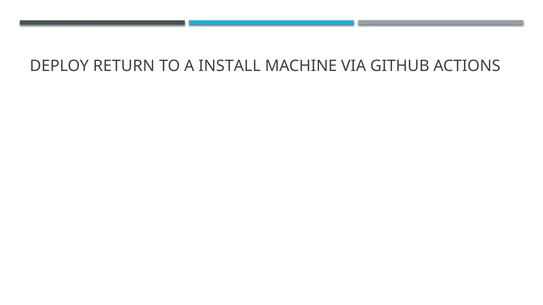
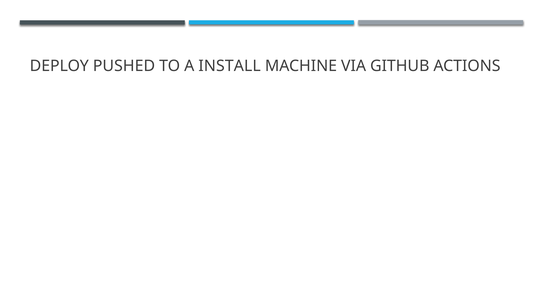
RETURN: RETURN -> PUSHED
